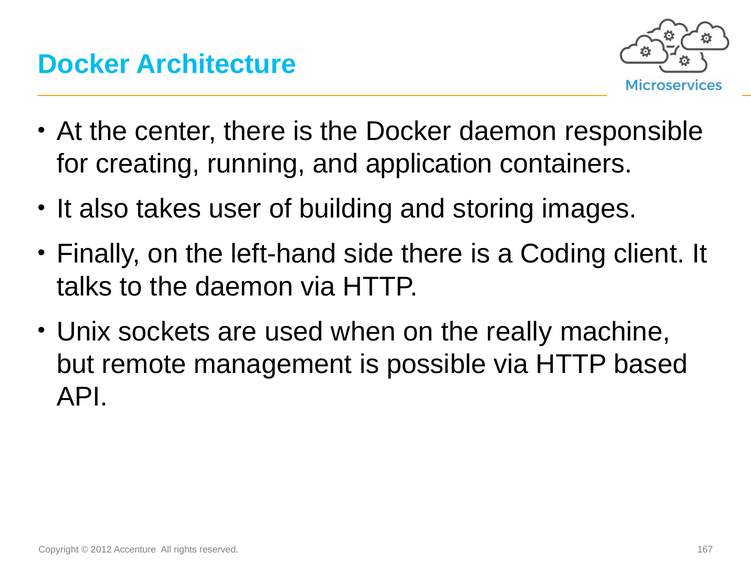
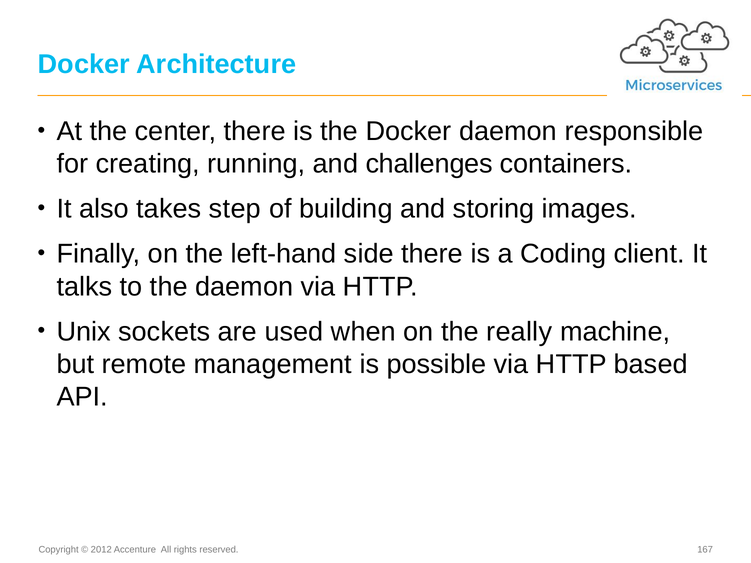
application: application -> challenges
user: user -> step
